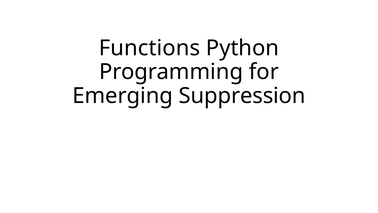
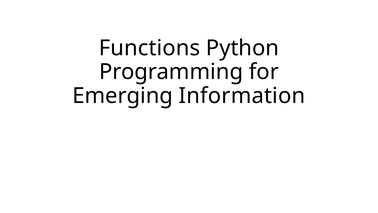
Suppression: Suppression -> Information
